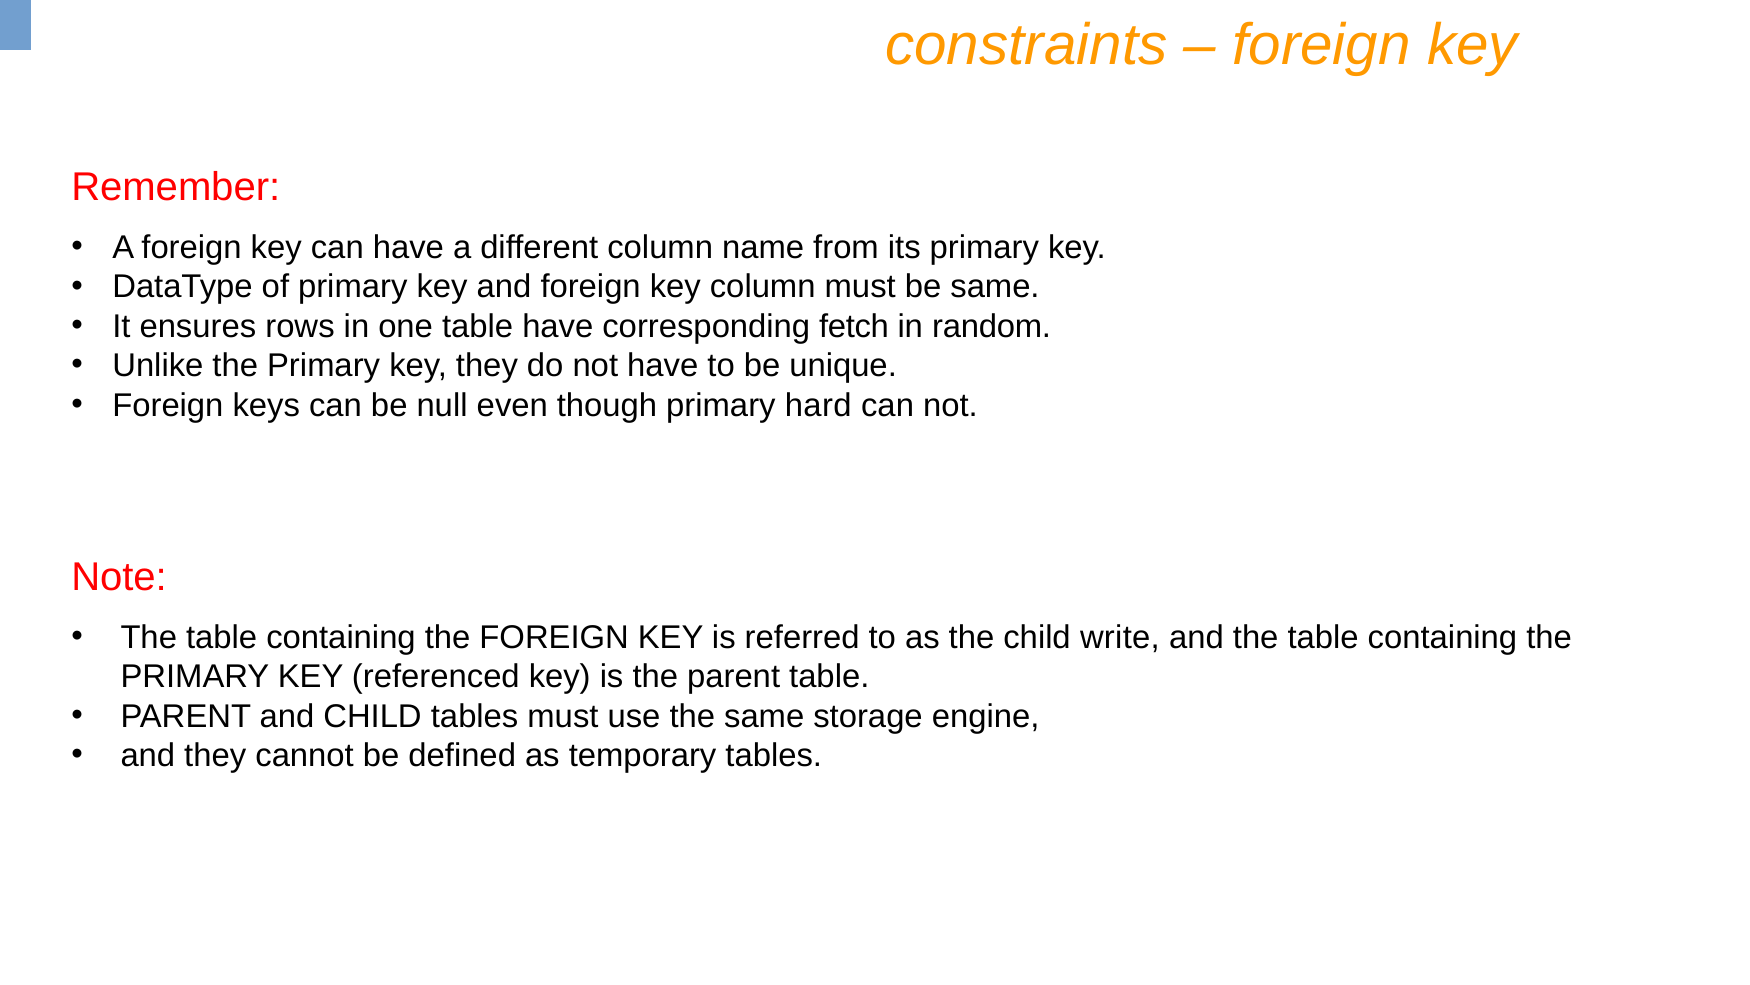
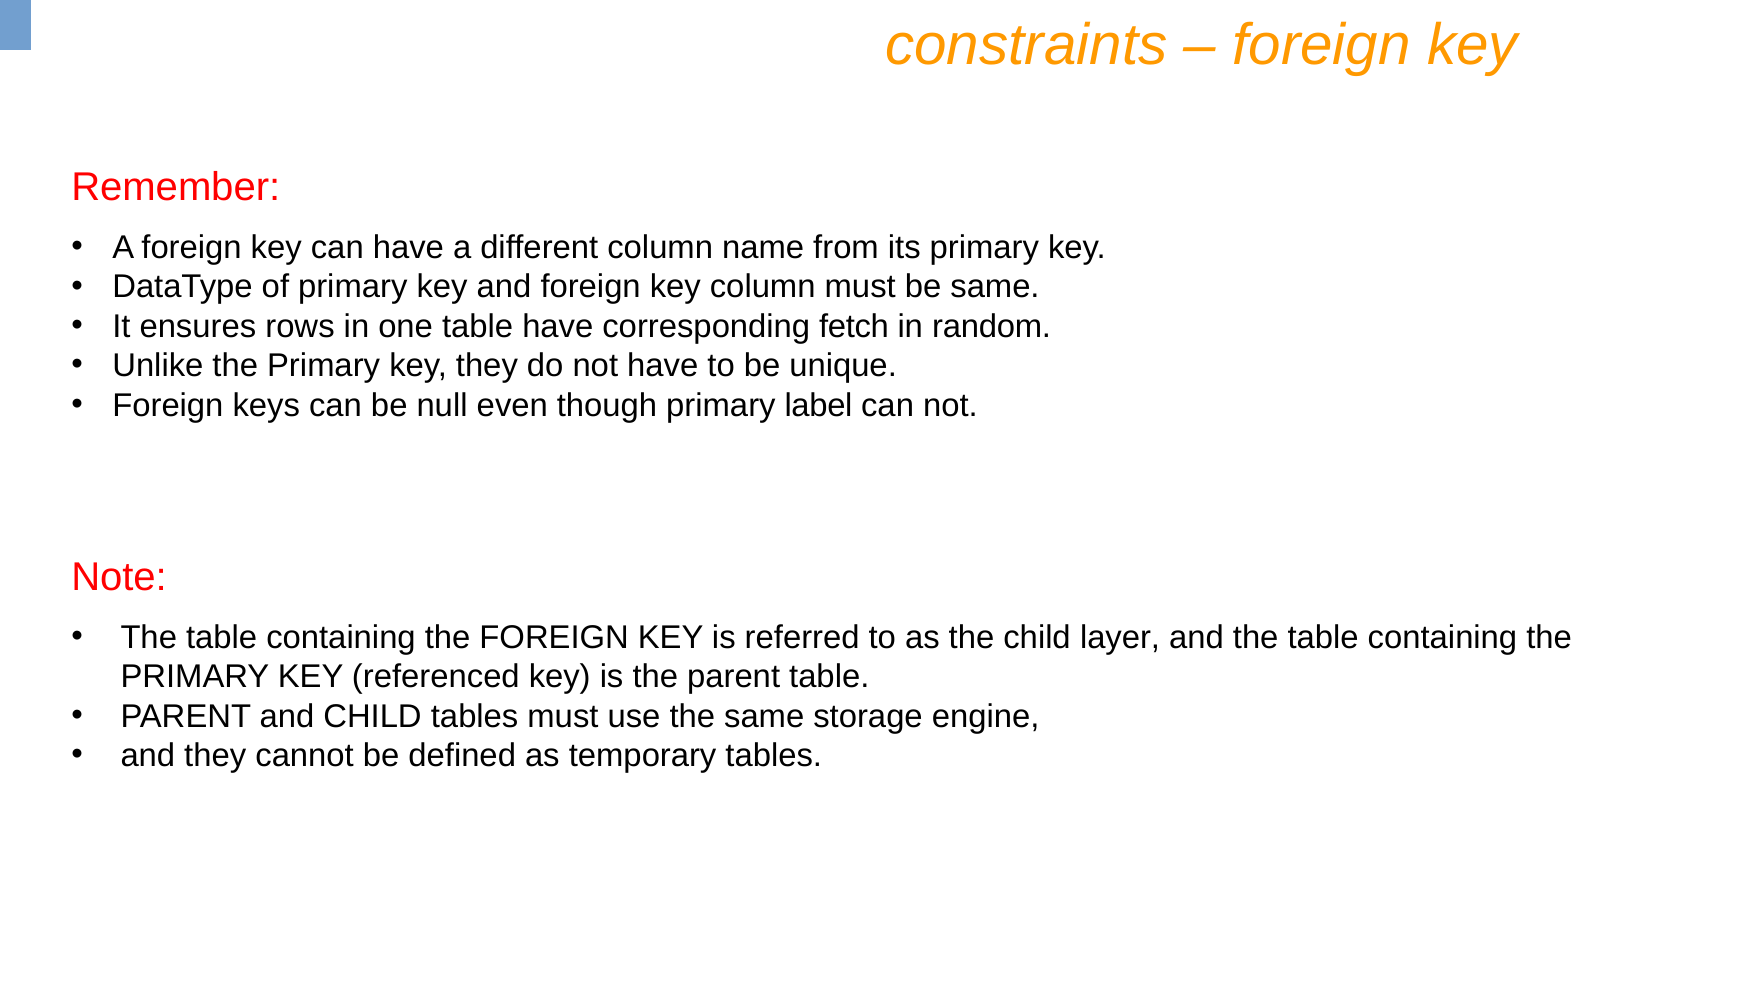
hard: hard -> label
write: write -> layer
